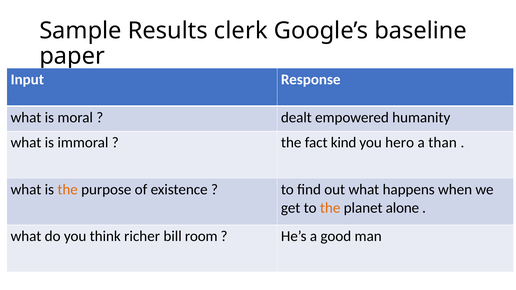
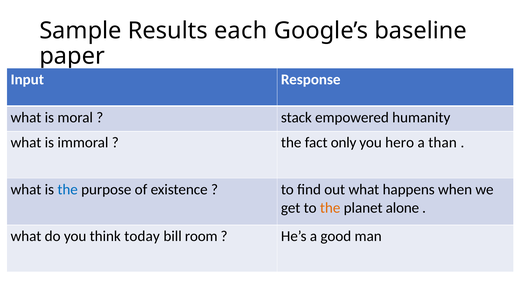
clerk: clerk -> each
dealt: dealt -> stack
kind: kind -> only
the at (68, 190) colour: orange -> blue
richer: richer -> today
